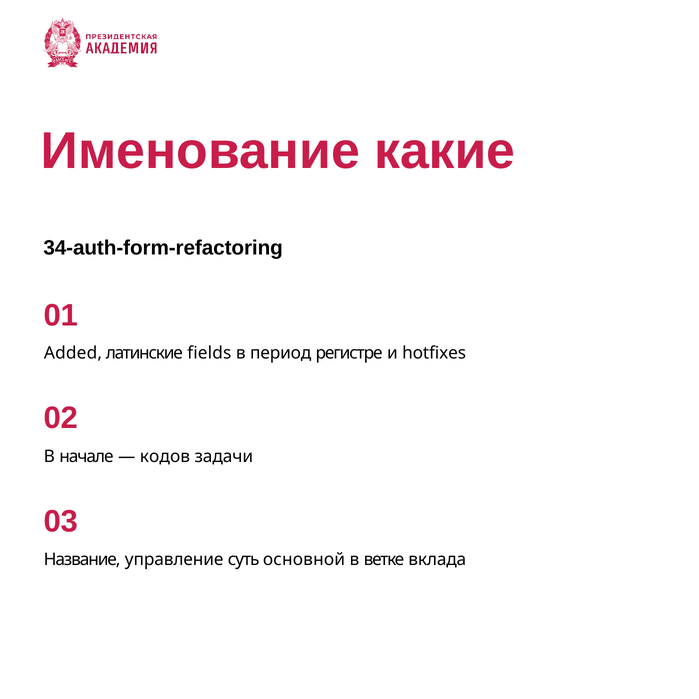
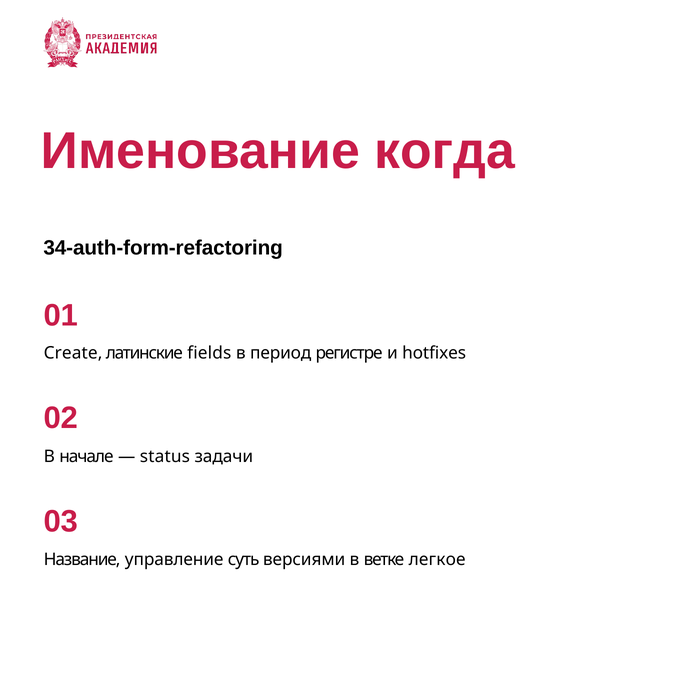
какие: какие -> когда
Added: Added -> Create
кодов: кодов -> status
основной: основной -> версиями
вклада: вклада -> легкое
